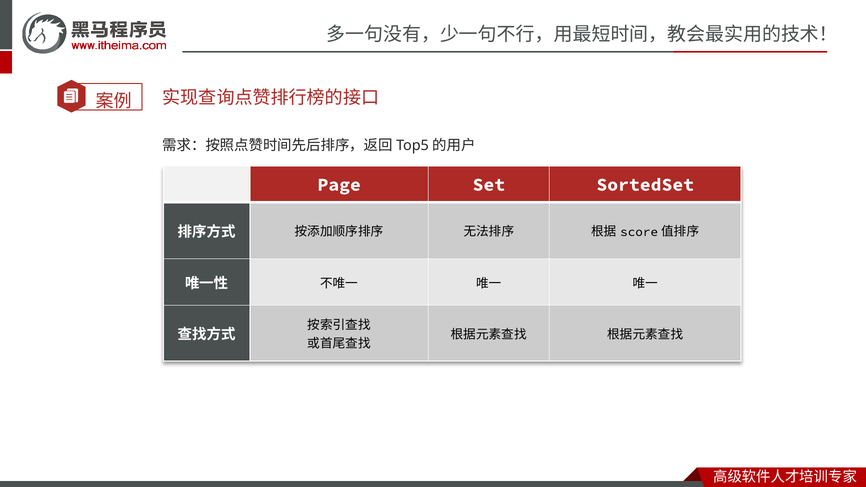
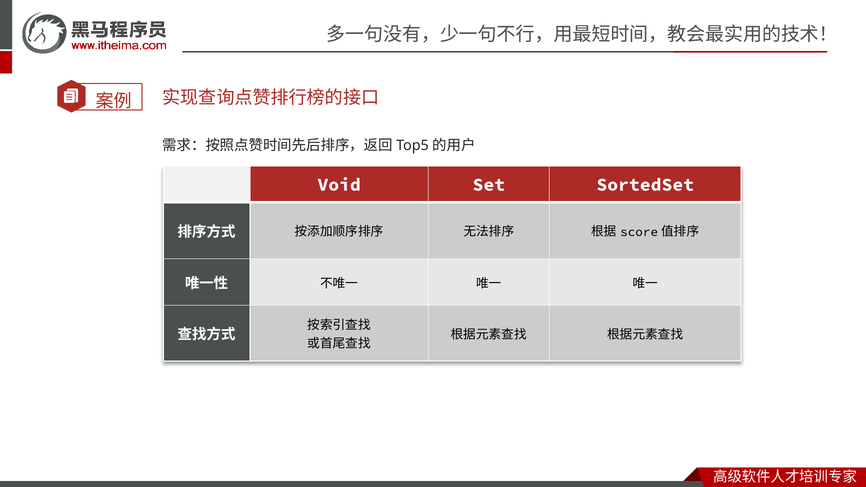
Page: Page -> Void
